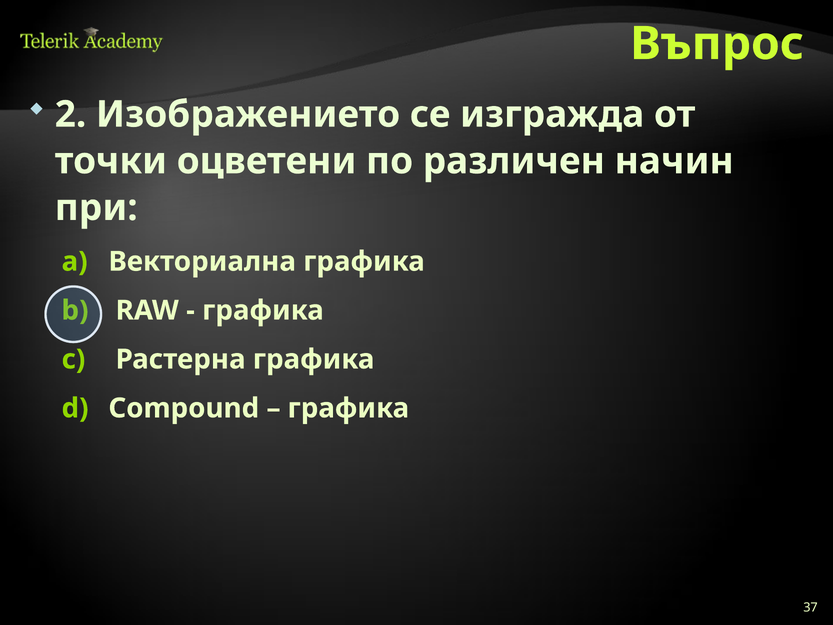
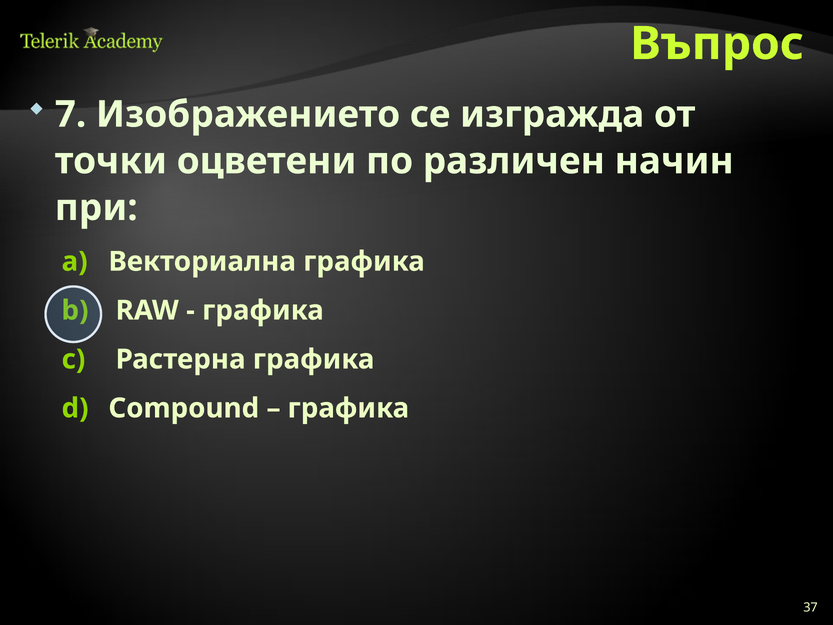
2: 2 -> 7
